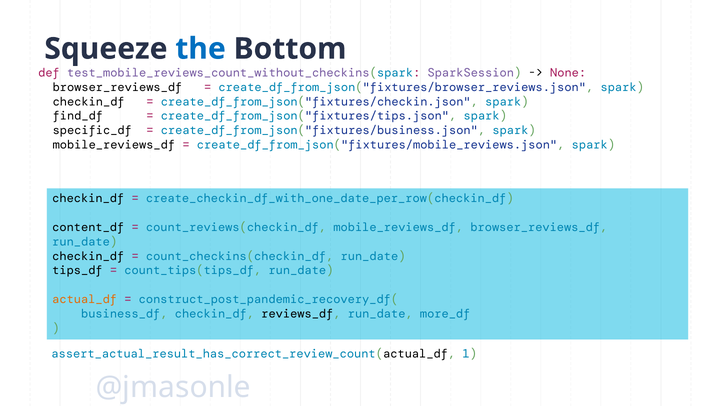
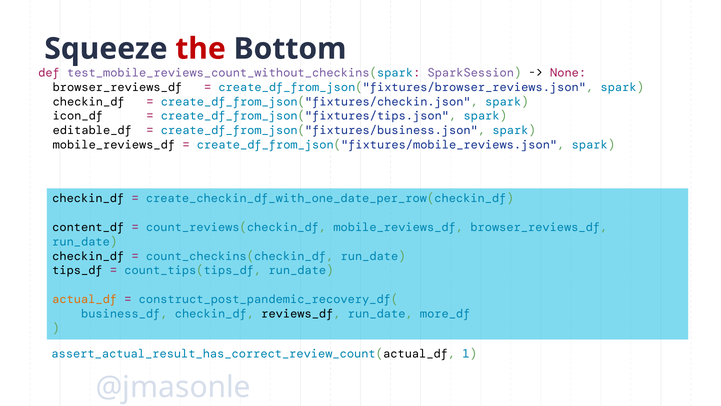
the colour: blue -> red
find_df: find_df -> icon_df
specific_df: specific_df -> editable_df
